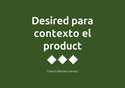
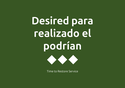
contexto: contexto -> realizado
product: product -> podrían
